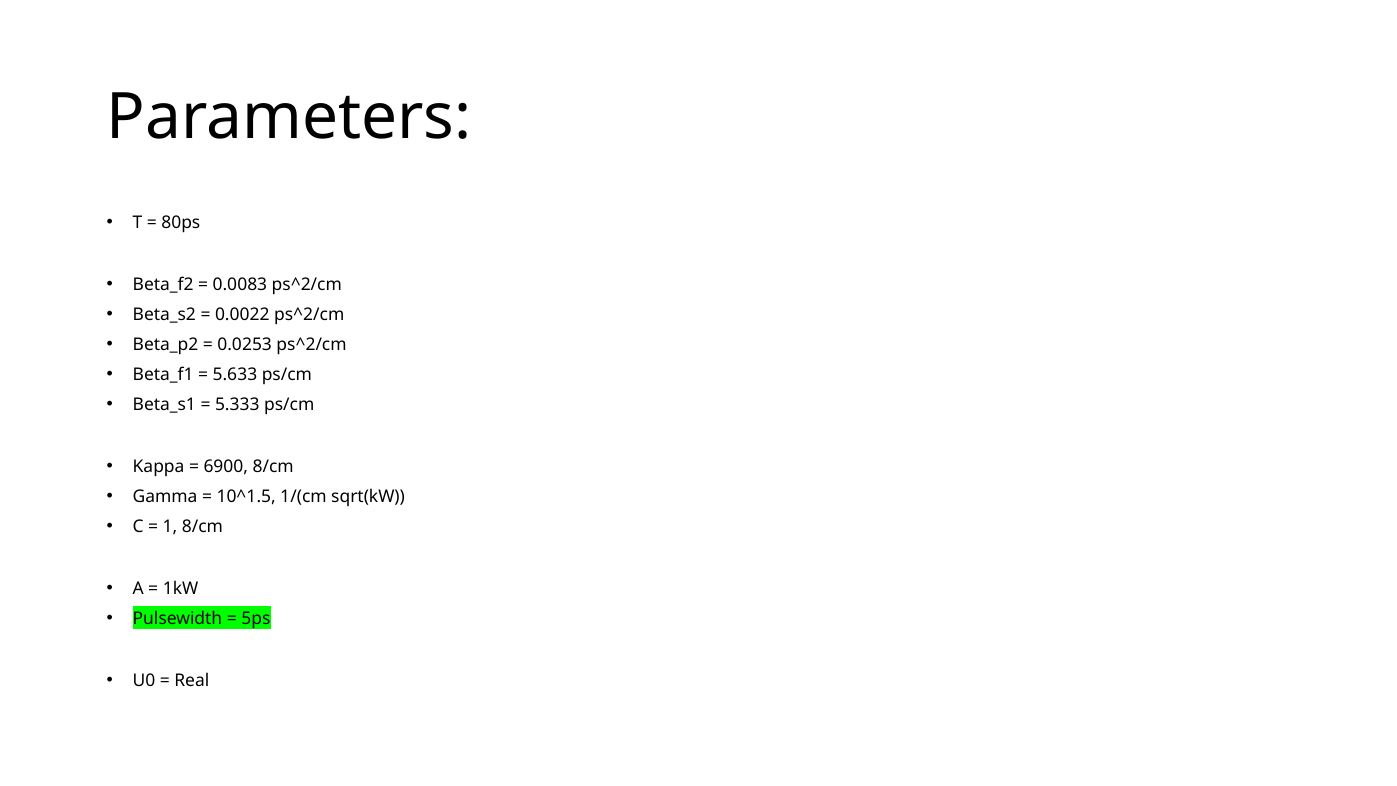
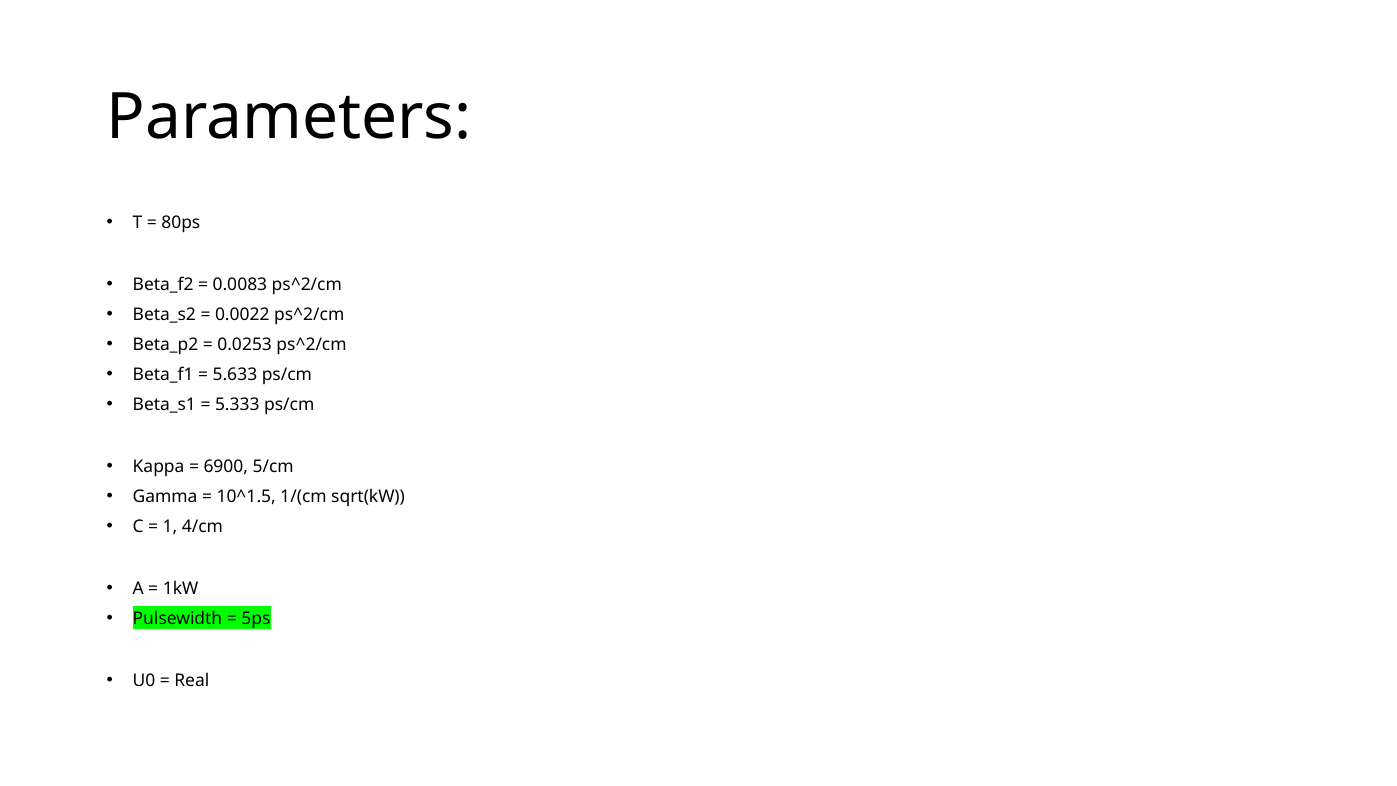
6900 8/cm: 8/cm -> 5/cm
1 8/cm: 8/cm -> 4/cm
